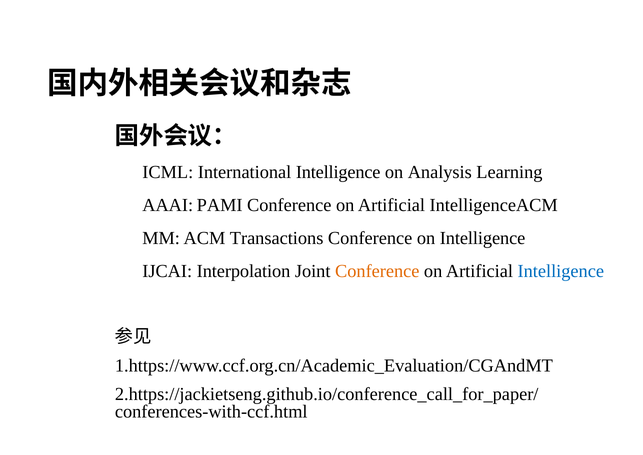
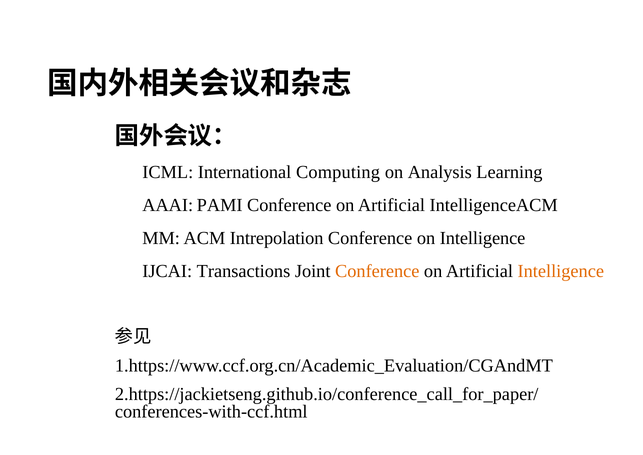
International Intelligence: Intelligence -> Computing
Transactions: Transactions -> Intrepolation
Interpolation: Interpolation -> Transactions
Intelligence at (561, 271) colour: blue -> orange
